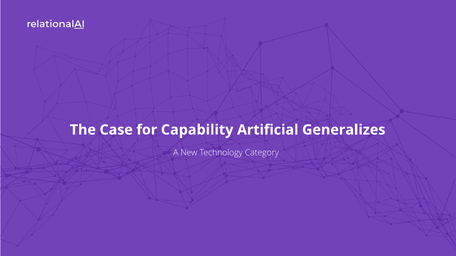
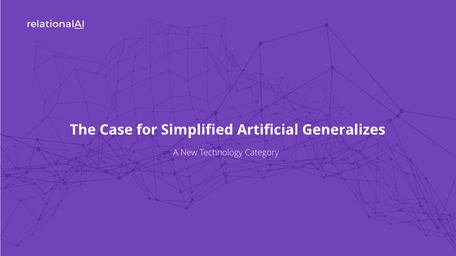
Capability: Capability -> Simplified
